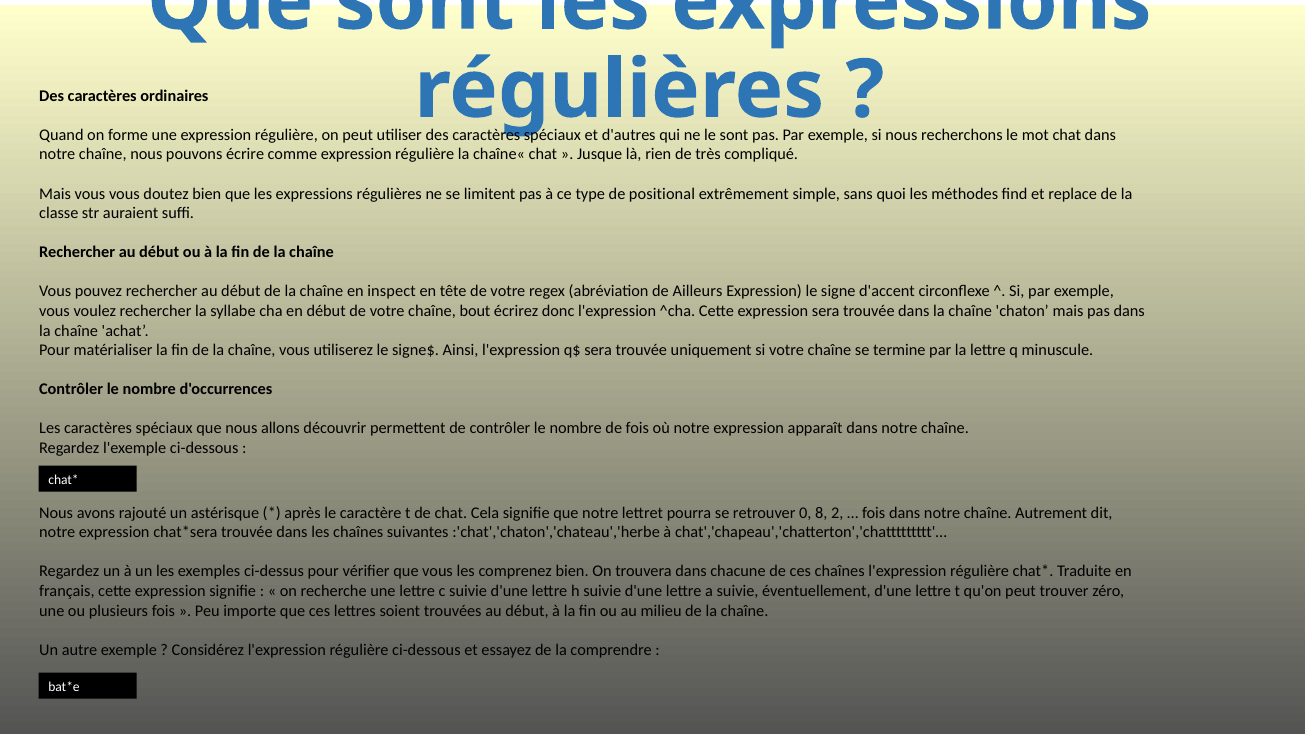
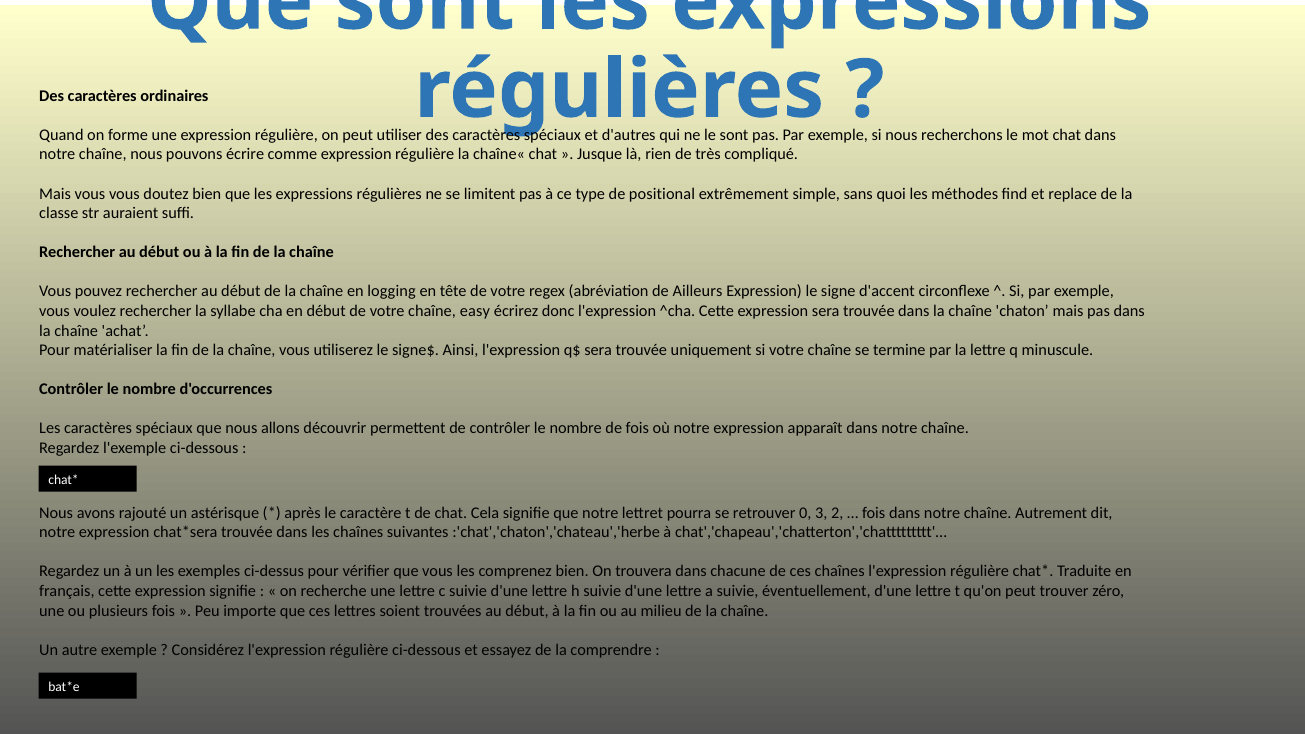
inspect: inspect -> logging
bout: bout -> easy
8: 8 -> 3
